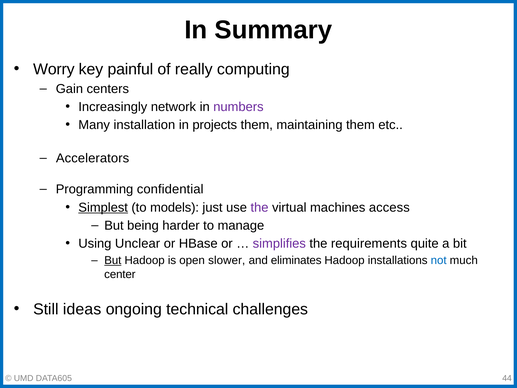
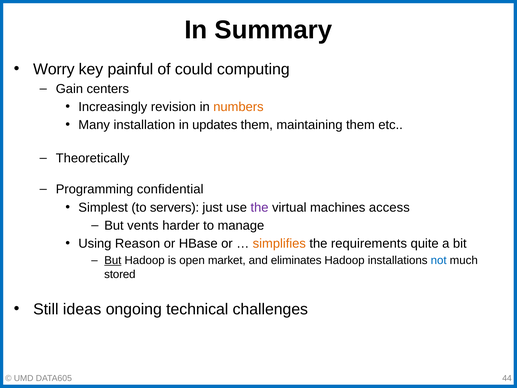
really: really -> could
network: network -> revision
numbers colour: purple -> orange
projects: projects -> updates
Accelerators: Accelerators -> Theoretically
Simplest underline: present -> none
models: models -> servers
being: being -> vents
Unclear: Unclear -> Reason
simplifies colour: purple -> orange
slower: slower -> market
center: center -> stored
